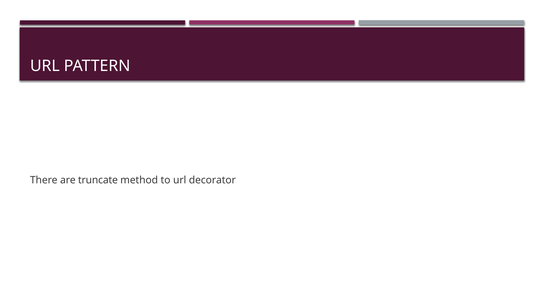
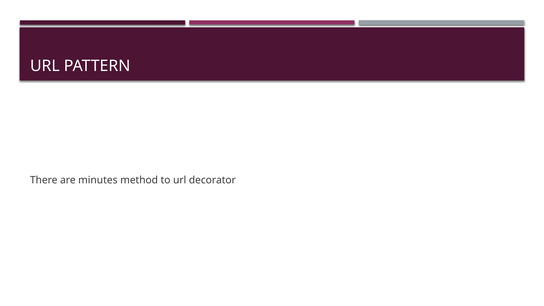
truncate: truncate -> minutes
